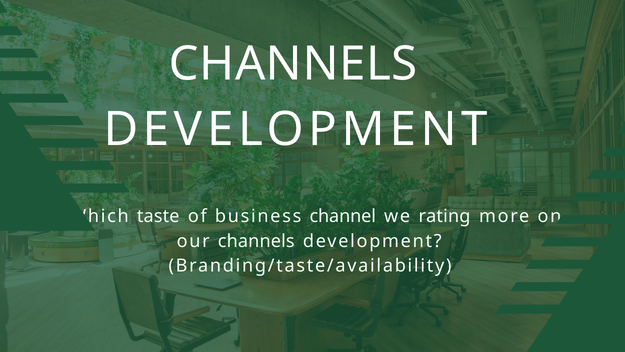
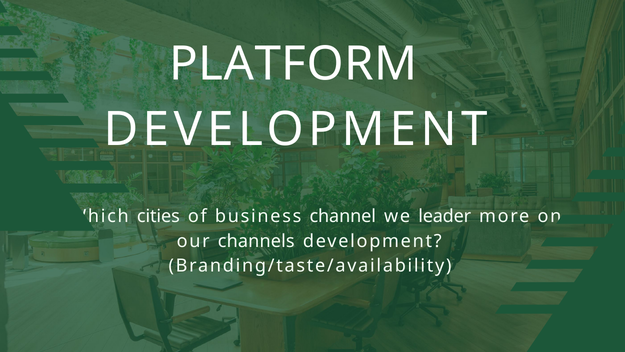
CHANNELS at (293, 64): CHANNELS -> PLATFORM
taste: taste -> cities
rating: rating -> leader
